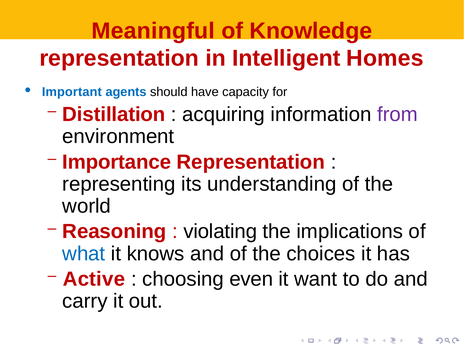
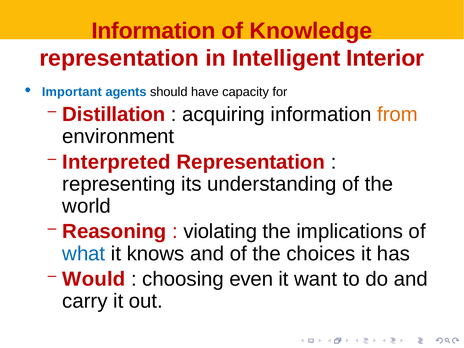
Meaningful at (153, 31): Meaningful -> Information
Homes: Homes -> Interior
from colour: purple -> orange
Importance: Importance -> Interpreted
Active: Active -> Would
